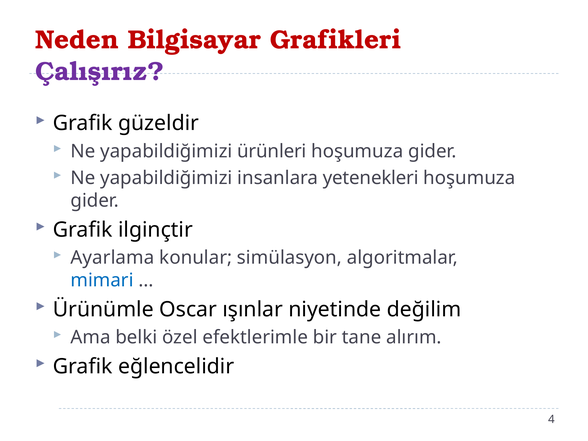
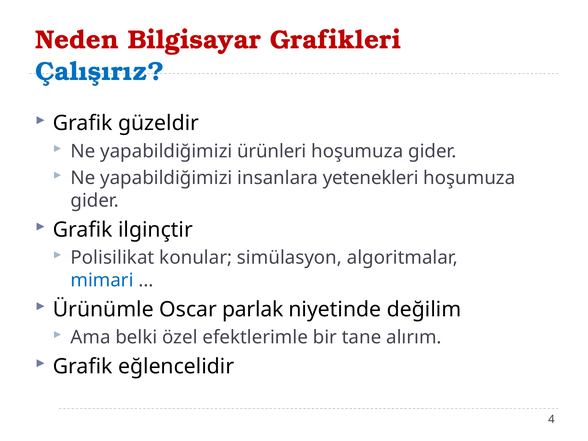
Çalışırız colour: purple -> blue
Ayarlama: Ayarlama -> Polisilikat
ışınlar: ışınlar -> parlak
